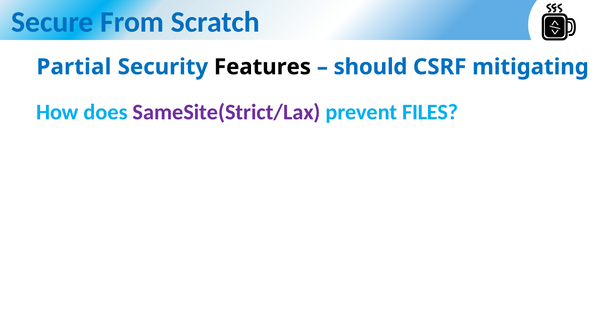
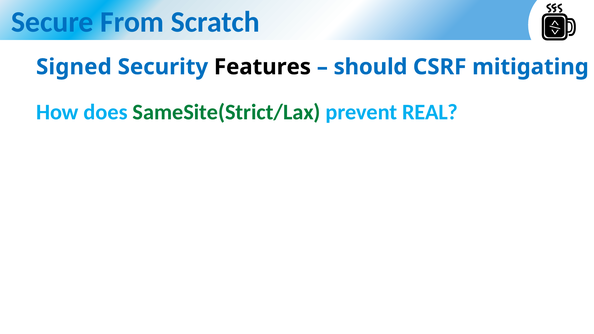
Partial: Partial -> Signed
SameSite(Strict/Lax colour: purple -> green
FILES: FILES -> REAL
